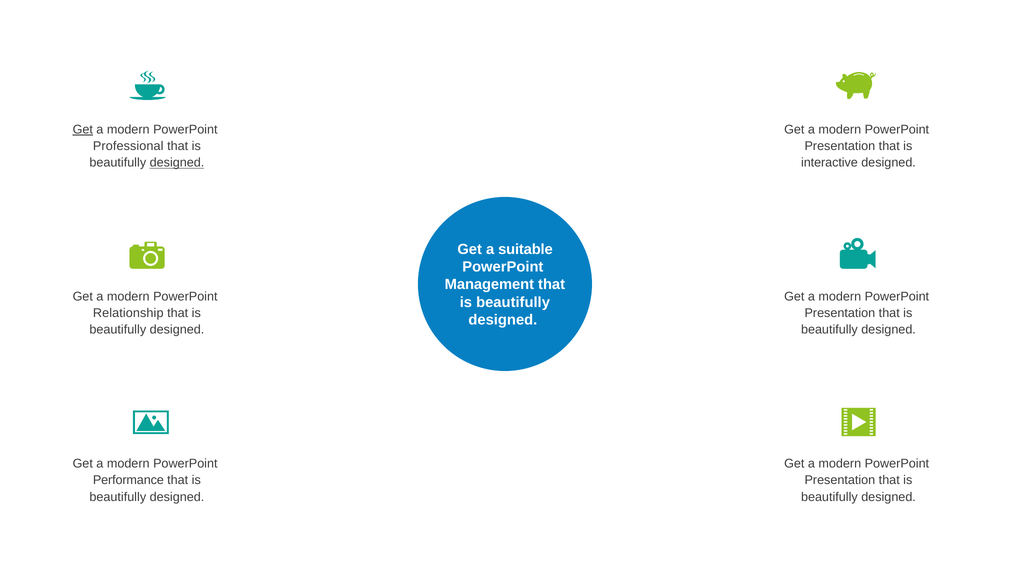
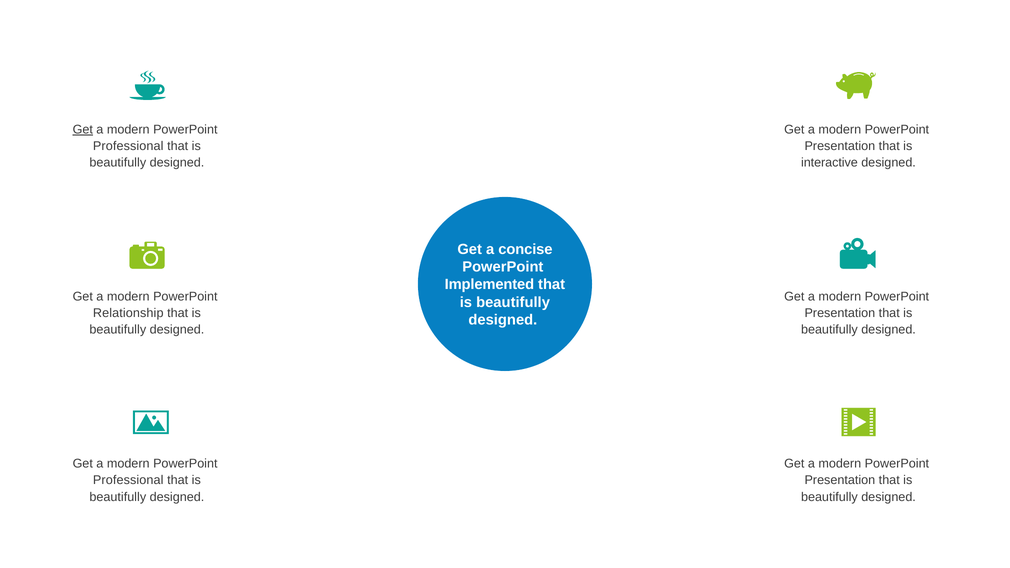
designed at (177, 163) underline: present -> none
suitable: suitable -> concise
Management: Management -> Implemented
Performance at (128, 480): Performance -> Professional
